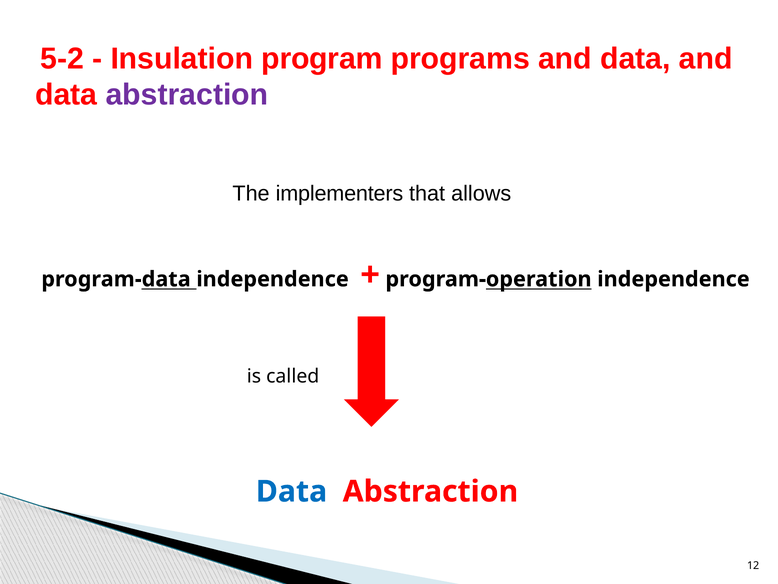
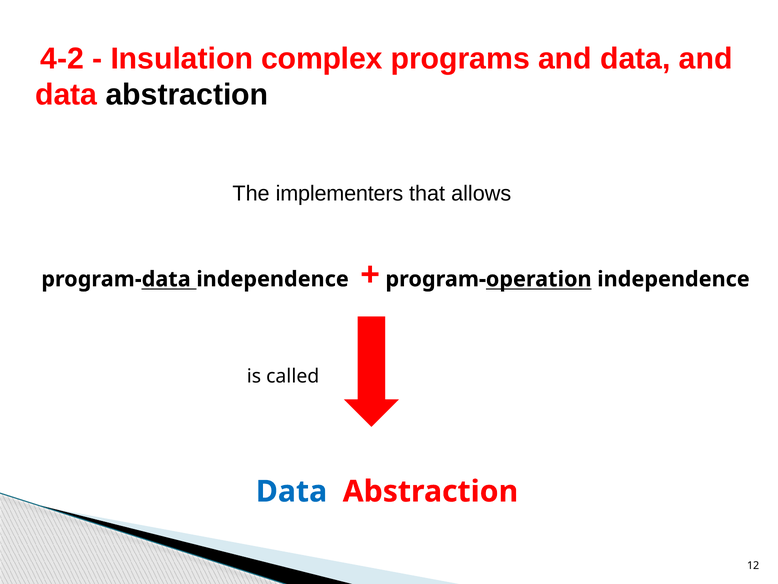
5-2: 5-2 -> 4-2
program: program -> complex
abstraction at (187, 95) colour: purple -> black
